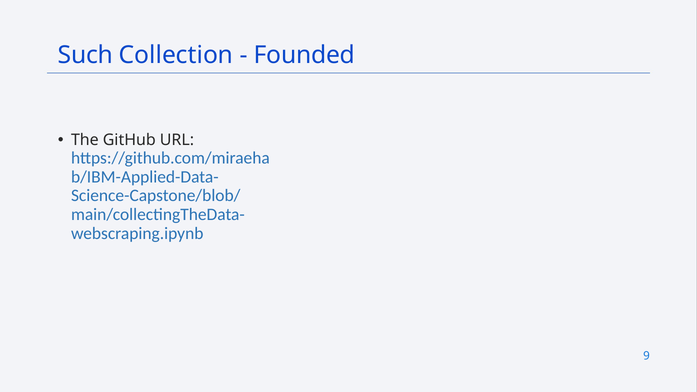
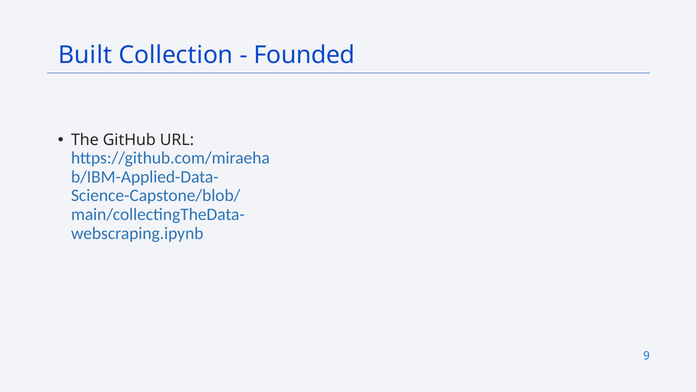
Such: Such -> Built
